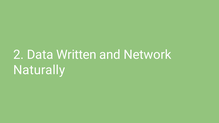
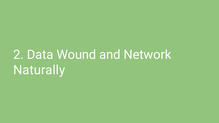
Written: Written -> Wound
